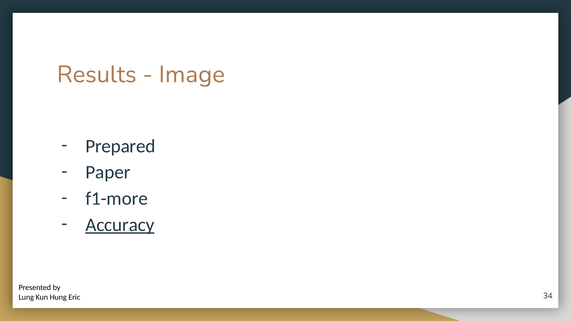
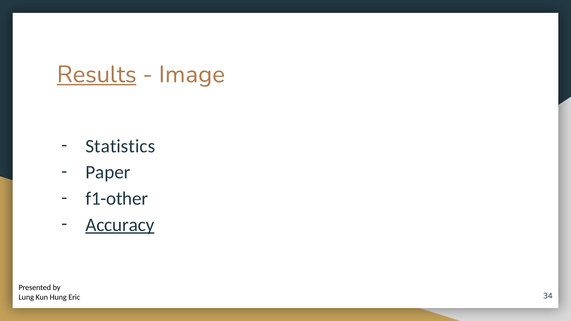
Results underline: none -> present
Prepared: Prepared -> Statistics
f1-more: f1-more -> f1-other
